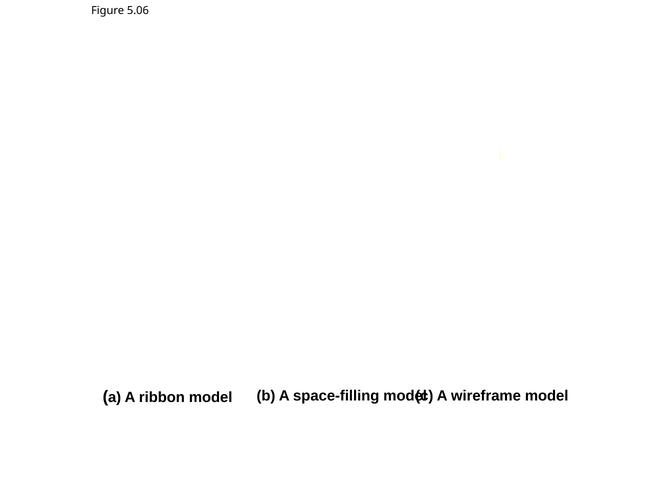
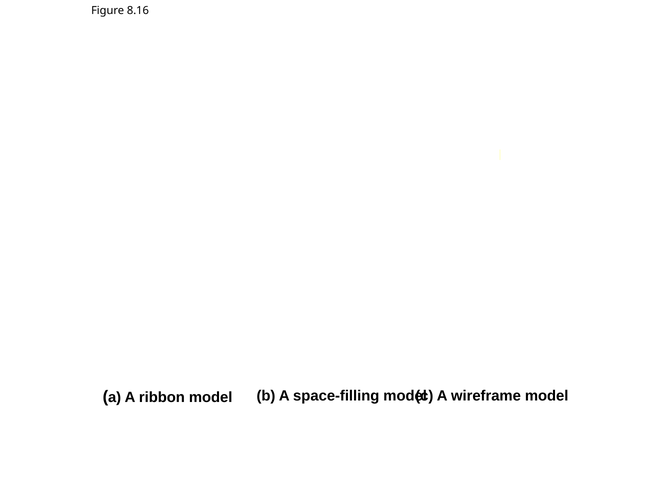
5.06: 5.06 -> 8.16
